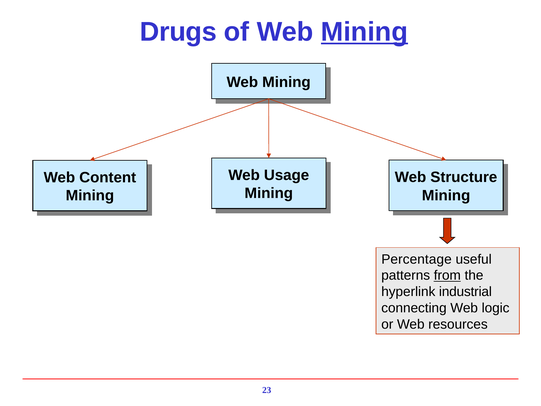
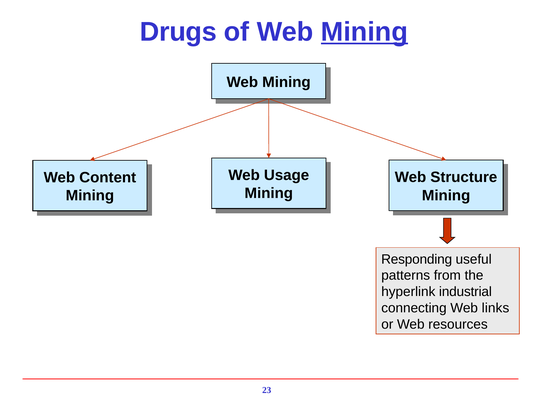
Percentage: Percentage -> Responding
from underline: present -> none
logic: logic -> links
